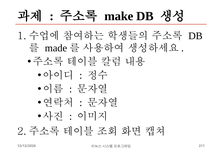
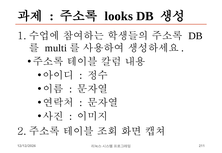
make: make -> looks
made: made -> multi
